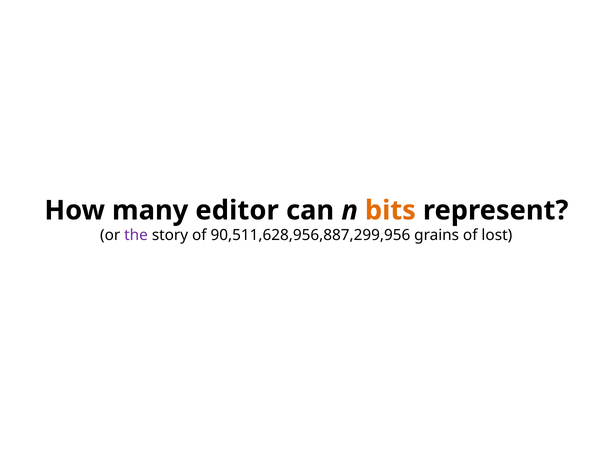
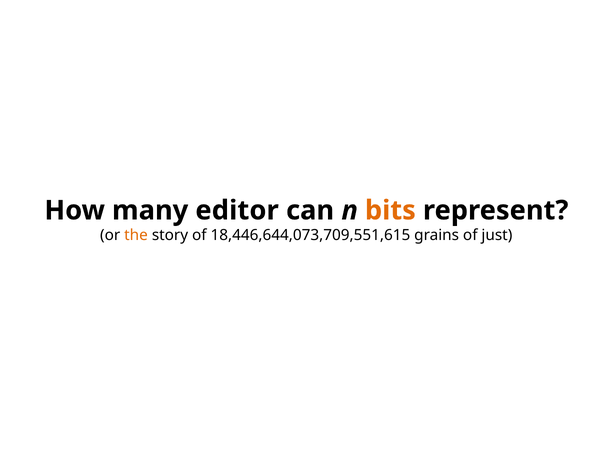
the colour: purple -> orange
90,511,628,956,887,299,956: 90,511,628,956,887,299,956 -> 18,446,644,073,709,551,615
lost: lost -> just
